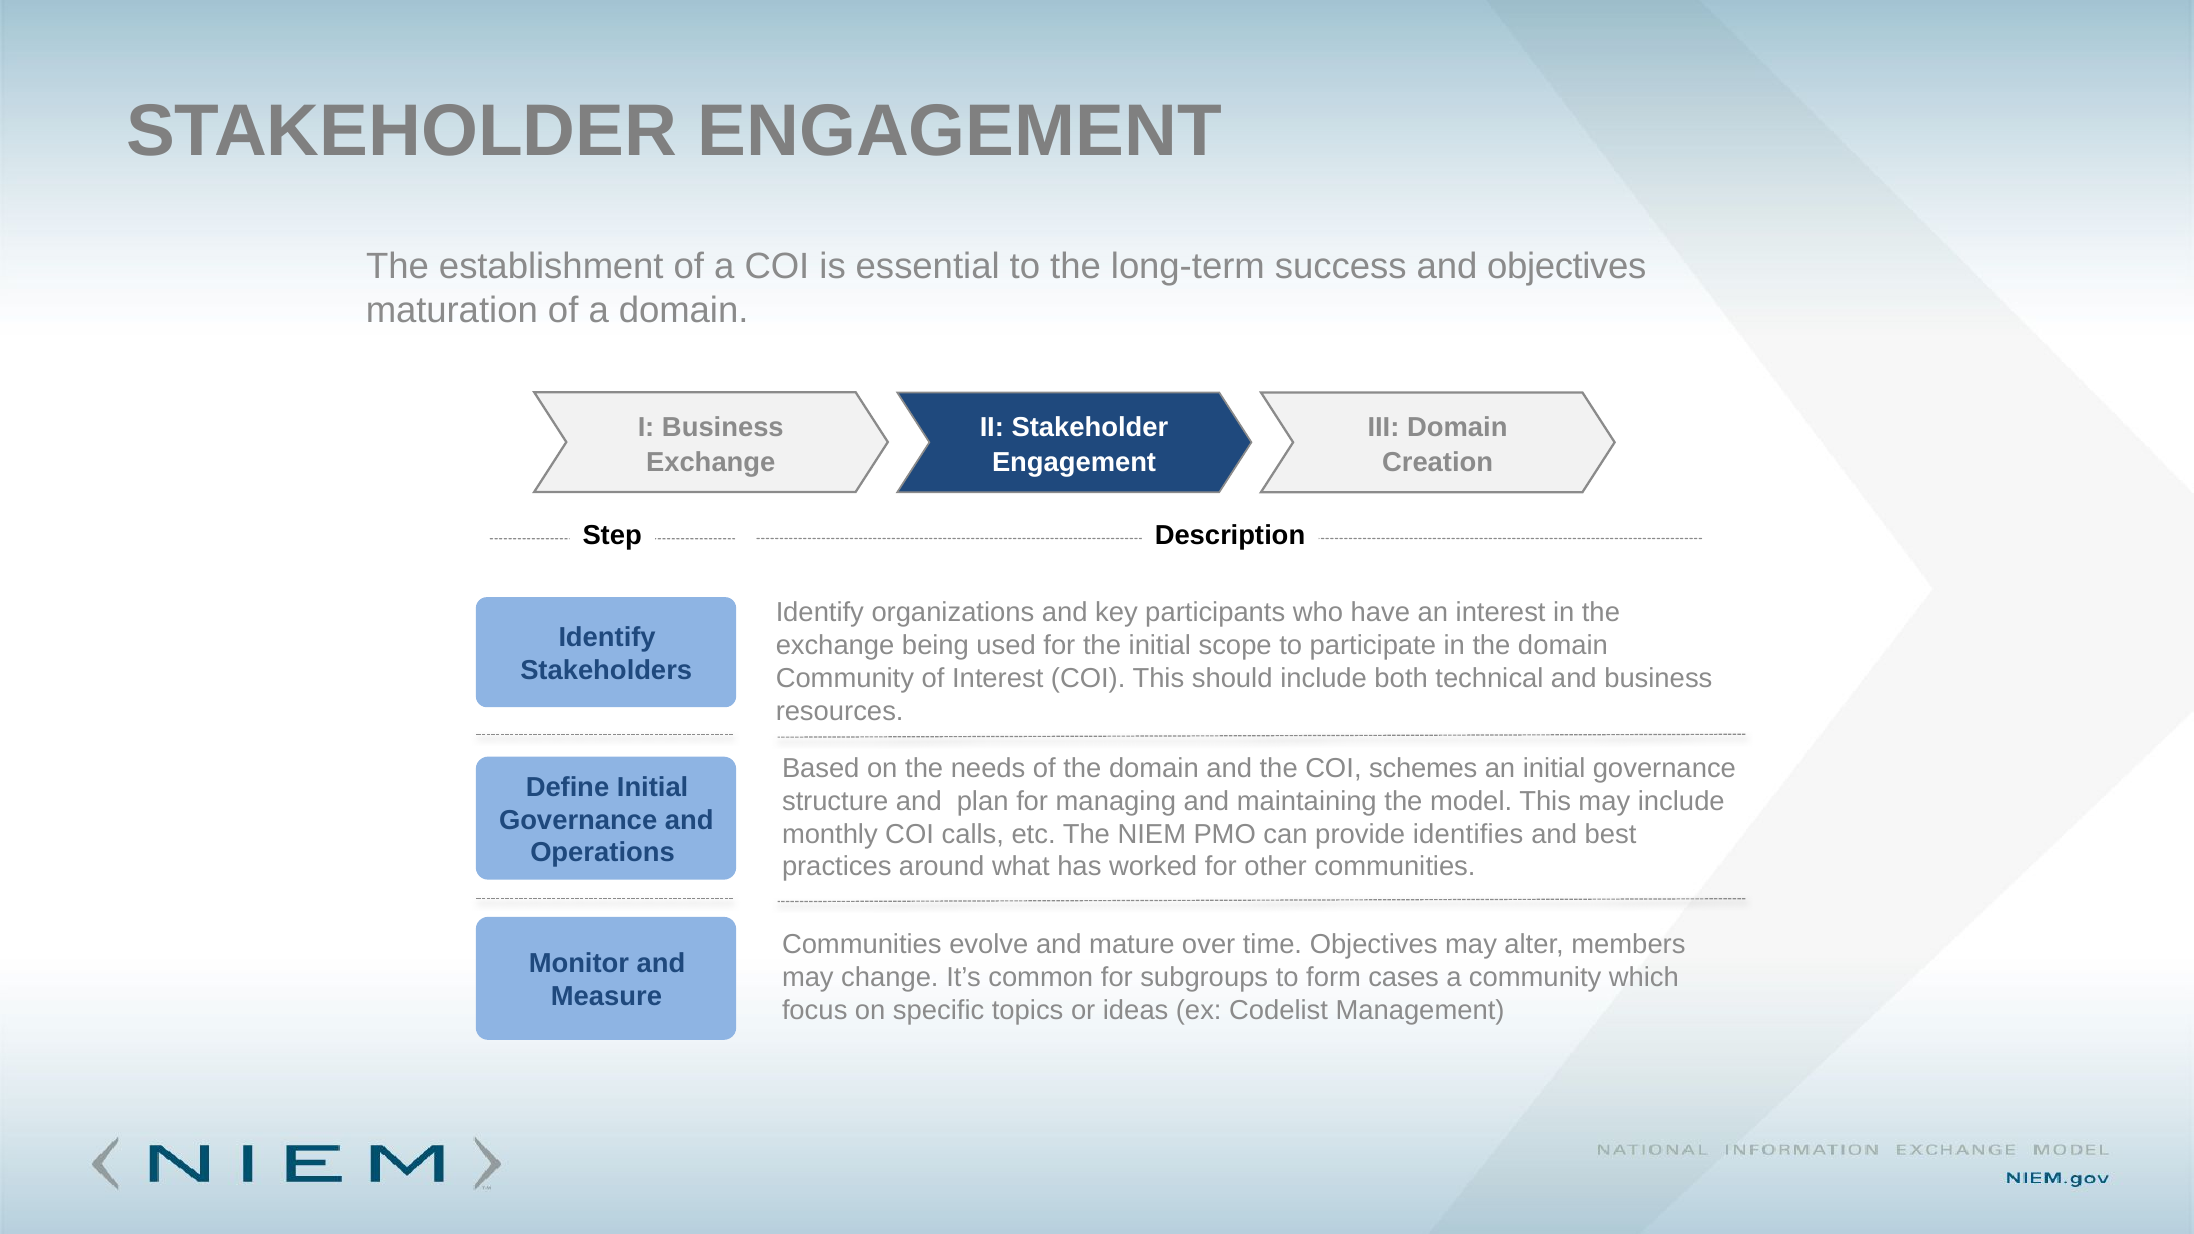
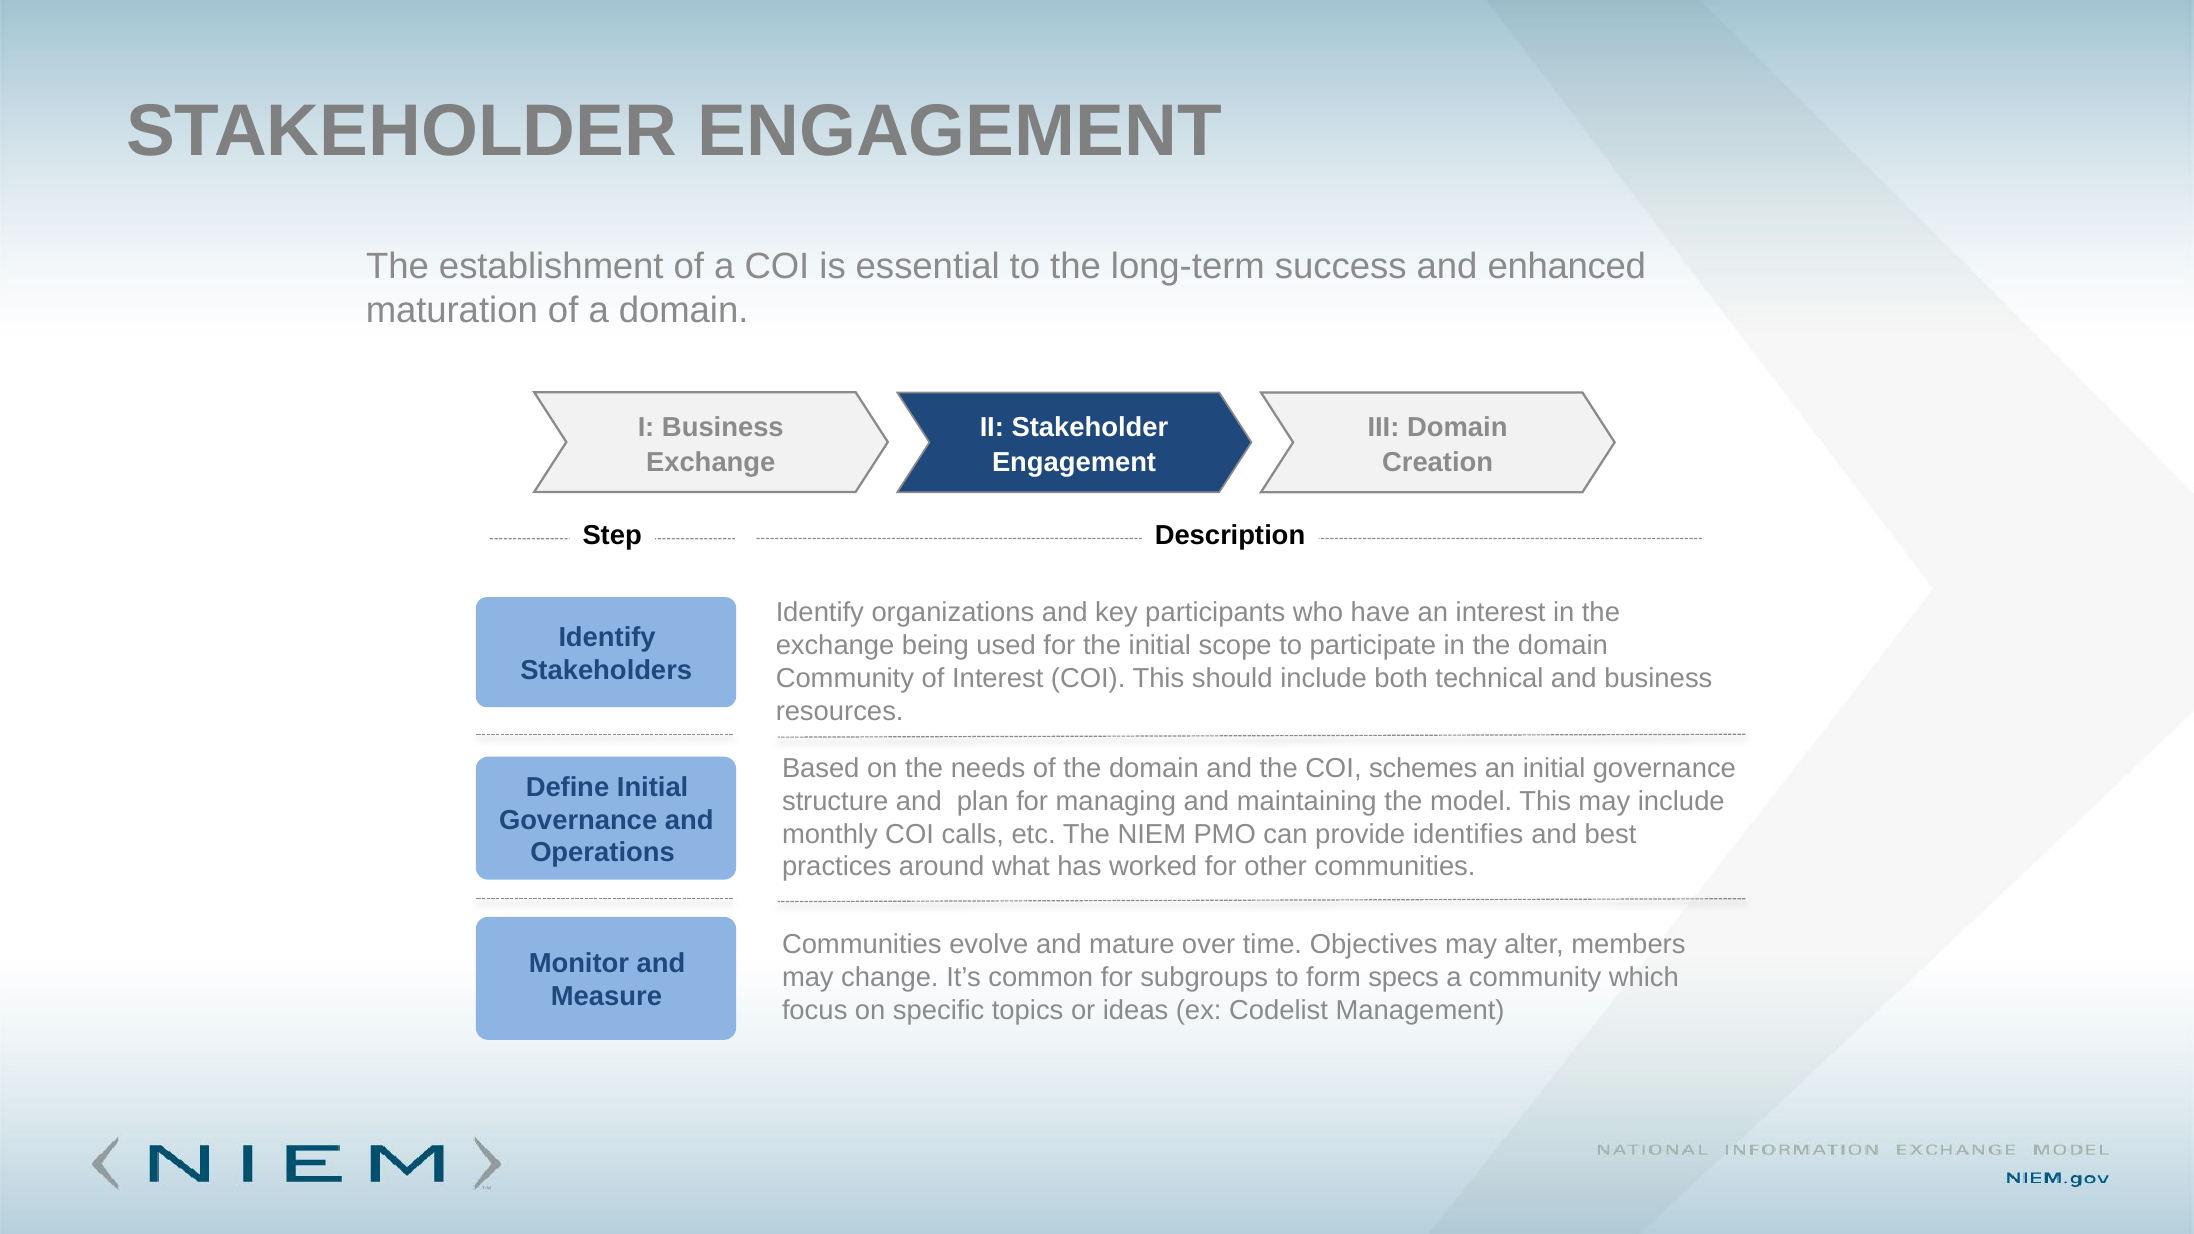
and objectives: objectives -> enhanced
cases: cases -> specs
